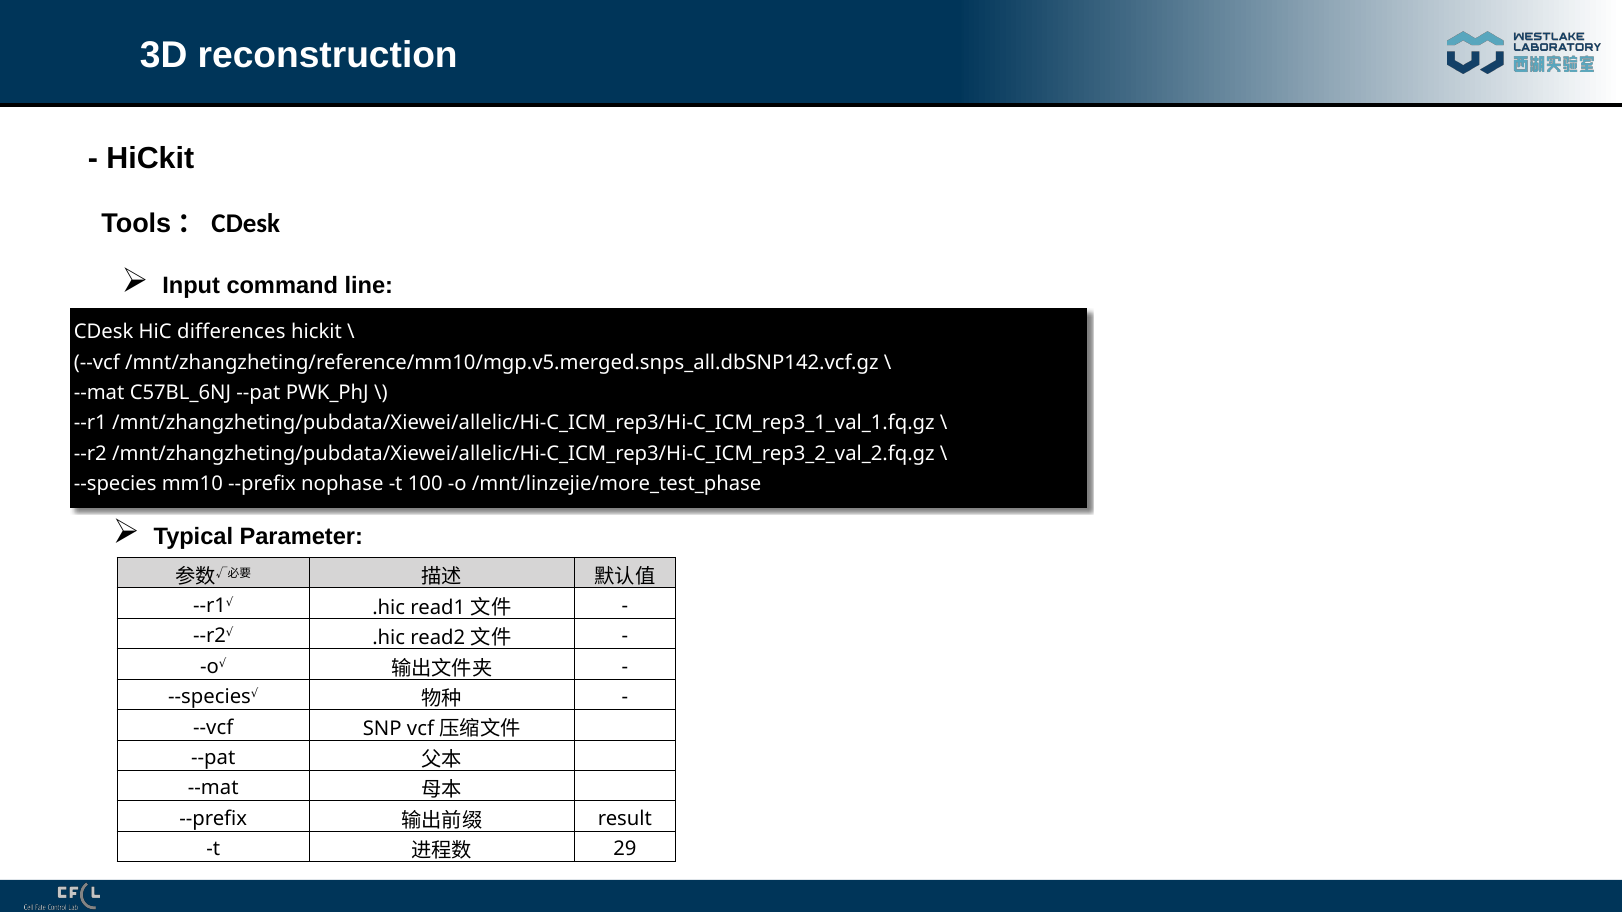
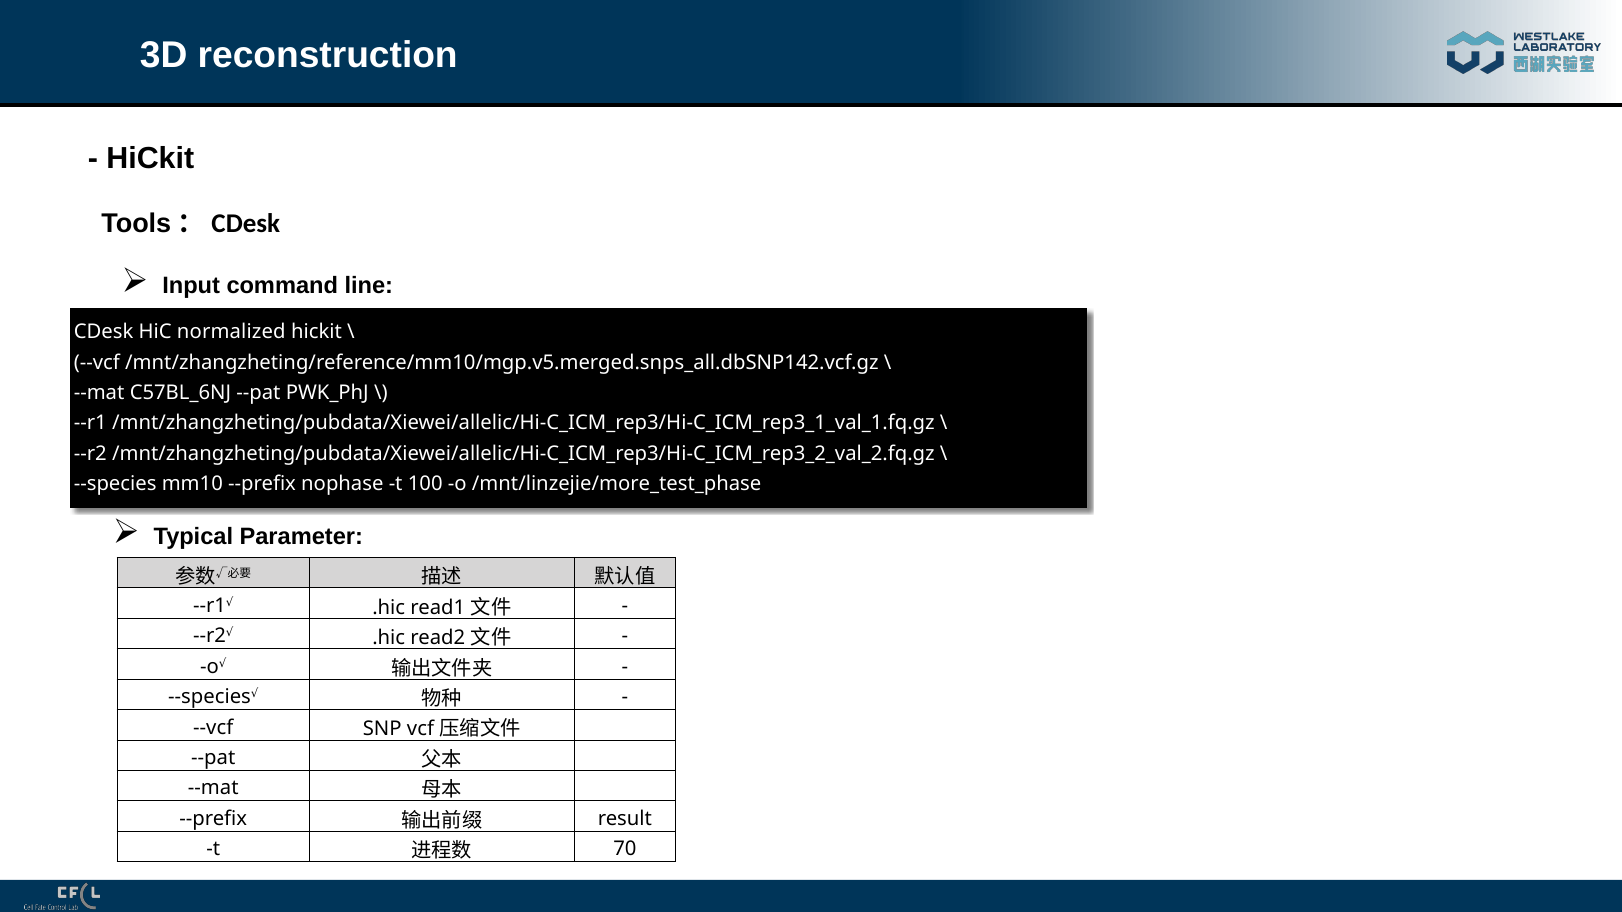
differences: differences -> normalized
29: 29 -> 70
